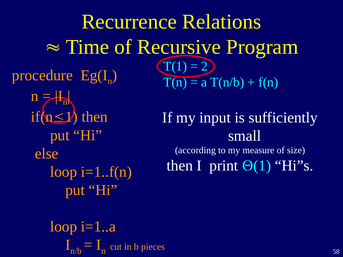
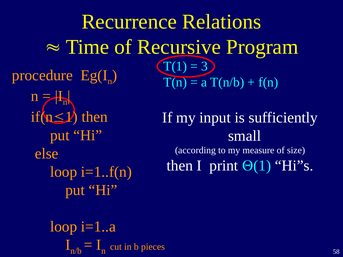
2: 2 -> 3
